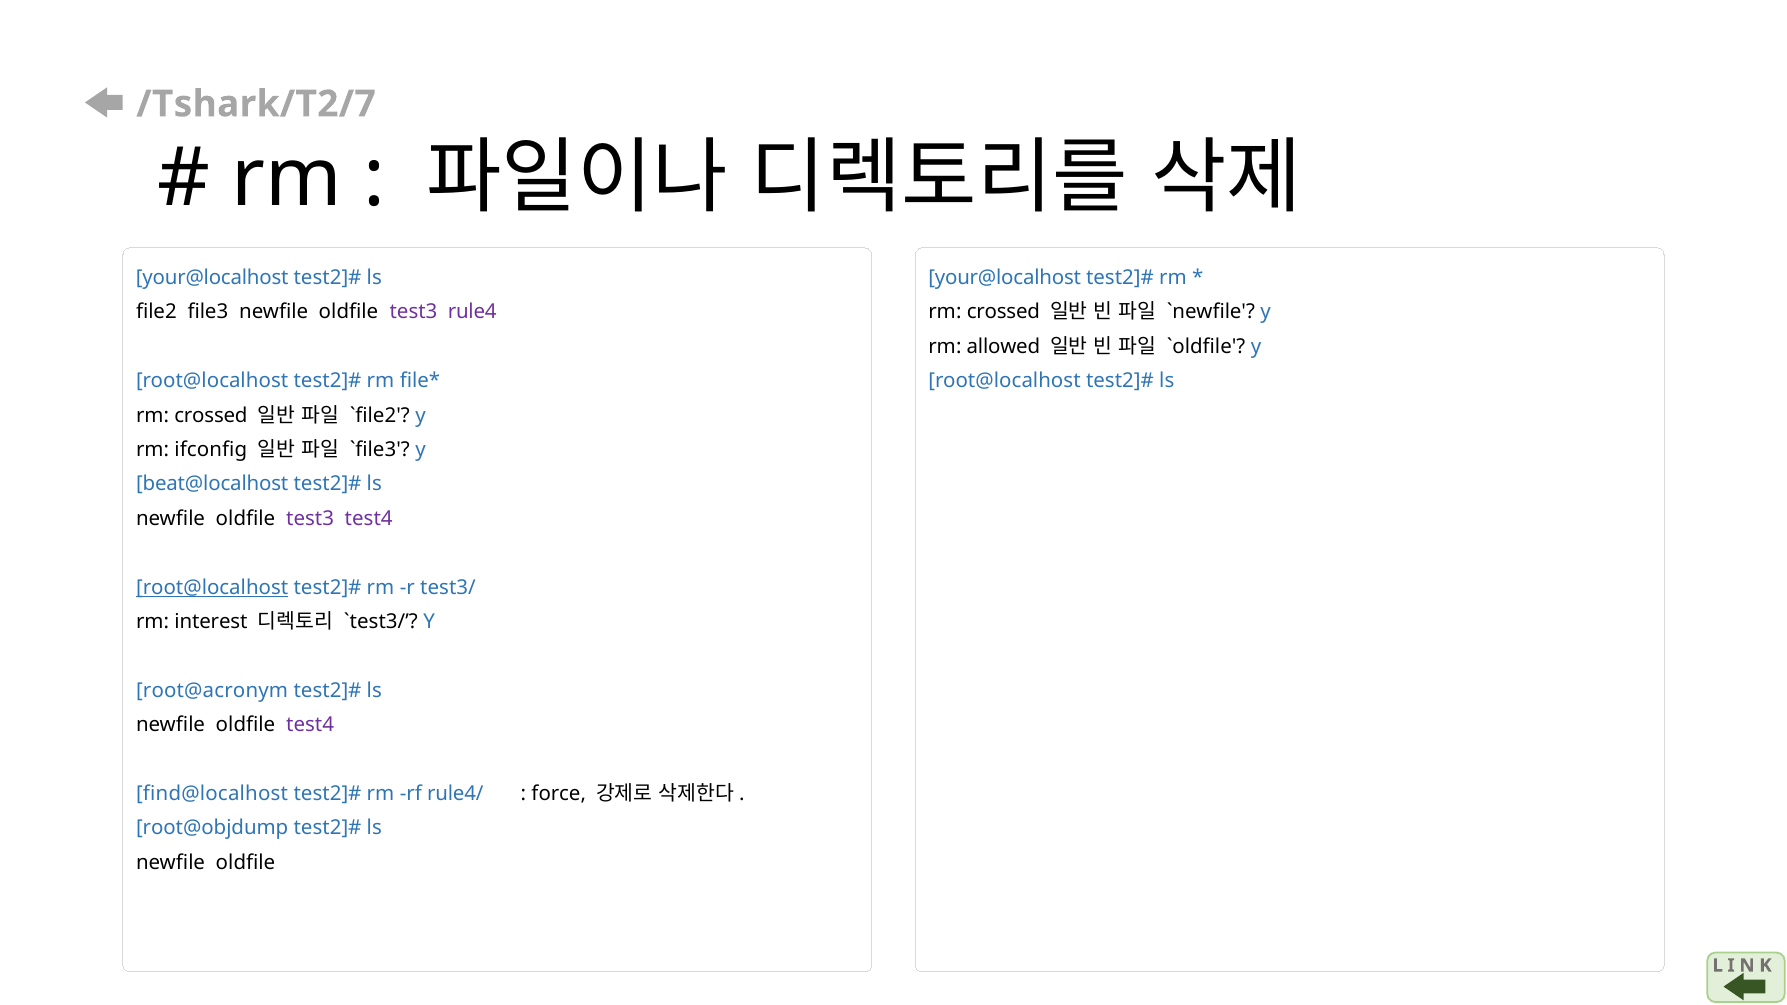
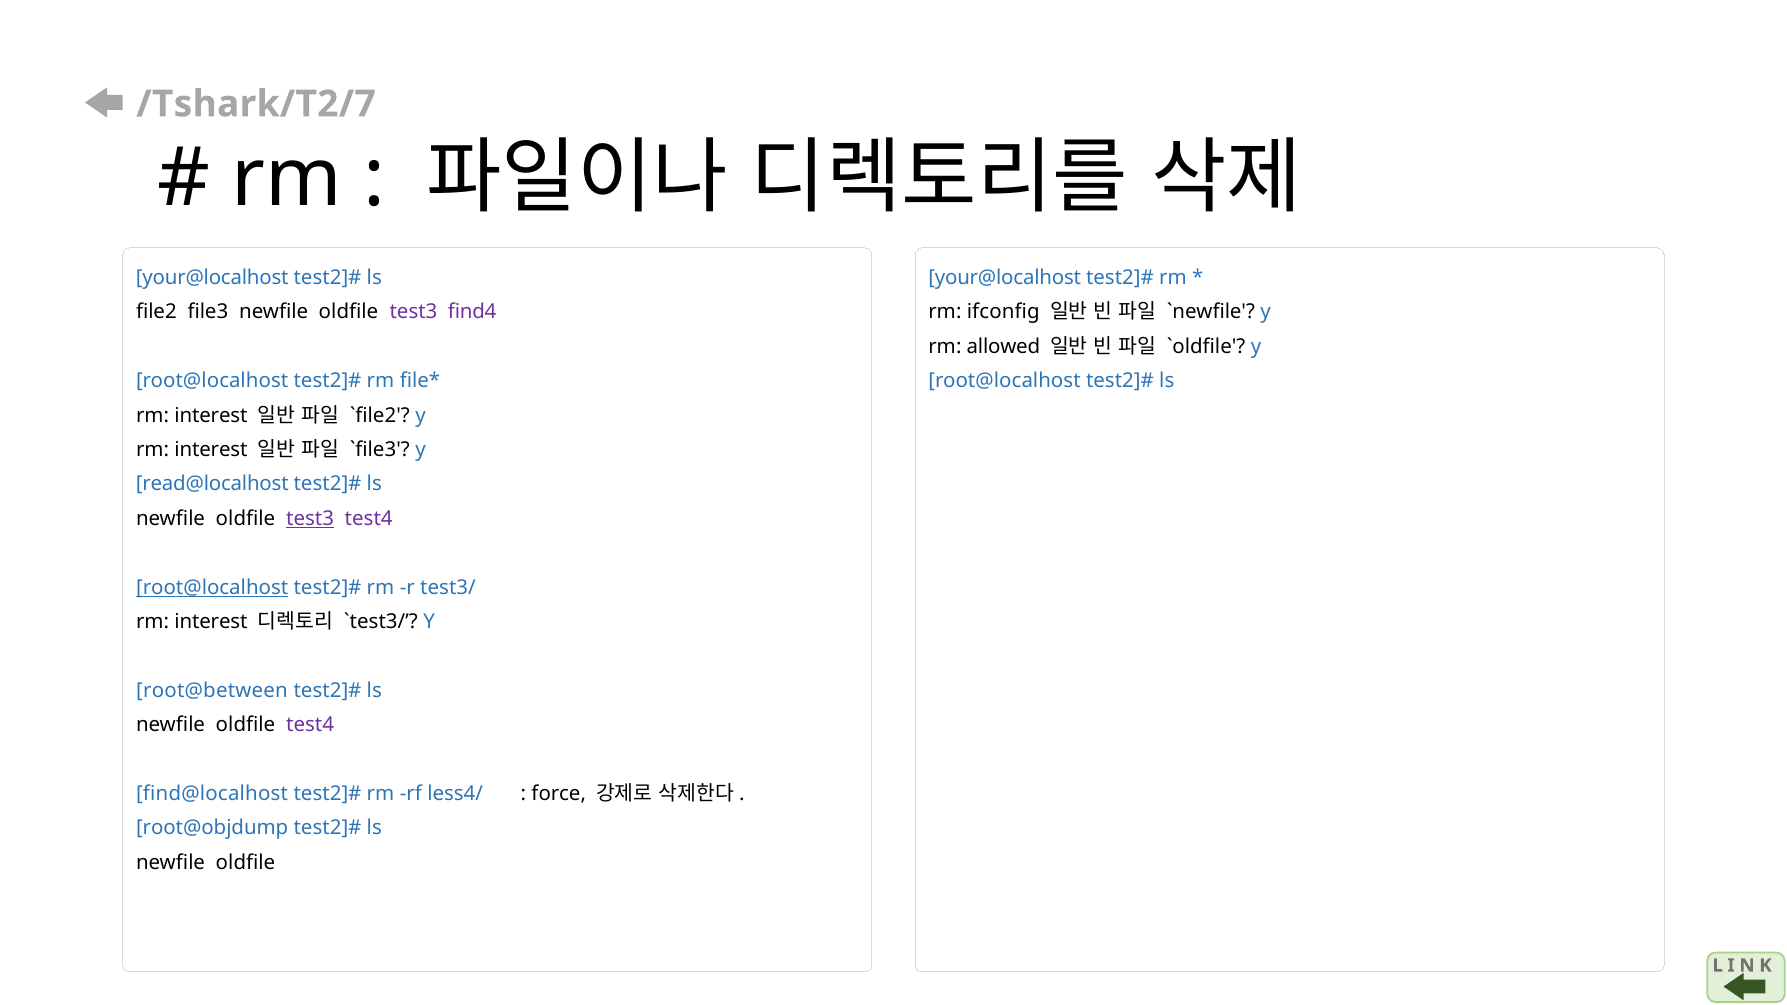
rule4: rule4 -> find4
crossed at (1003, 312): crossed -> ifconfig
crossed at (211, 415): crossed -> interest
ifconfig at (211, 450): ifconfig -> interest
beat@localhost: beat@localhost -> read@localhost
test3 at (310, 519) underline: none -> present
root@acronym: root@acronym -> root@between
rule4/: rule4/ -> less4/
